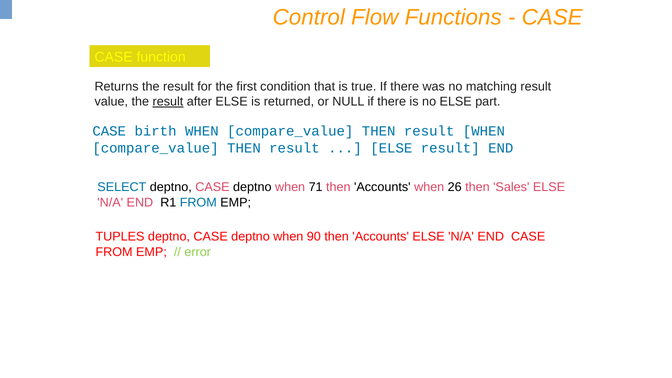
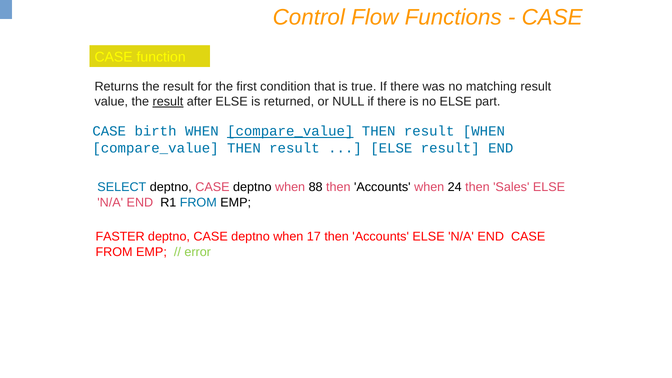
compare_value at (290, 131) underline: none -> present
71: 71 -> 88
26: 26 -> 24
TUPLES: TUPLES -> FASTER
90: 90 -> 17
